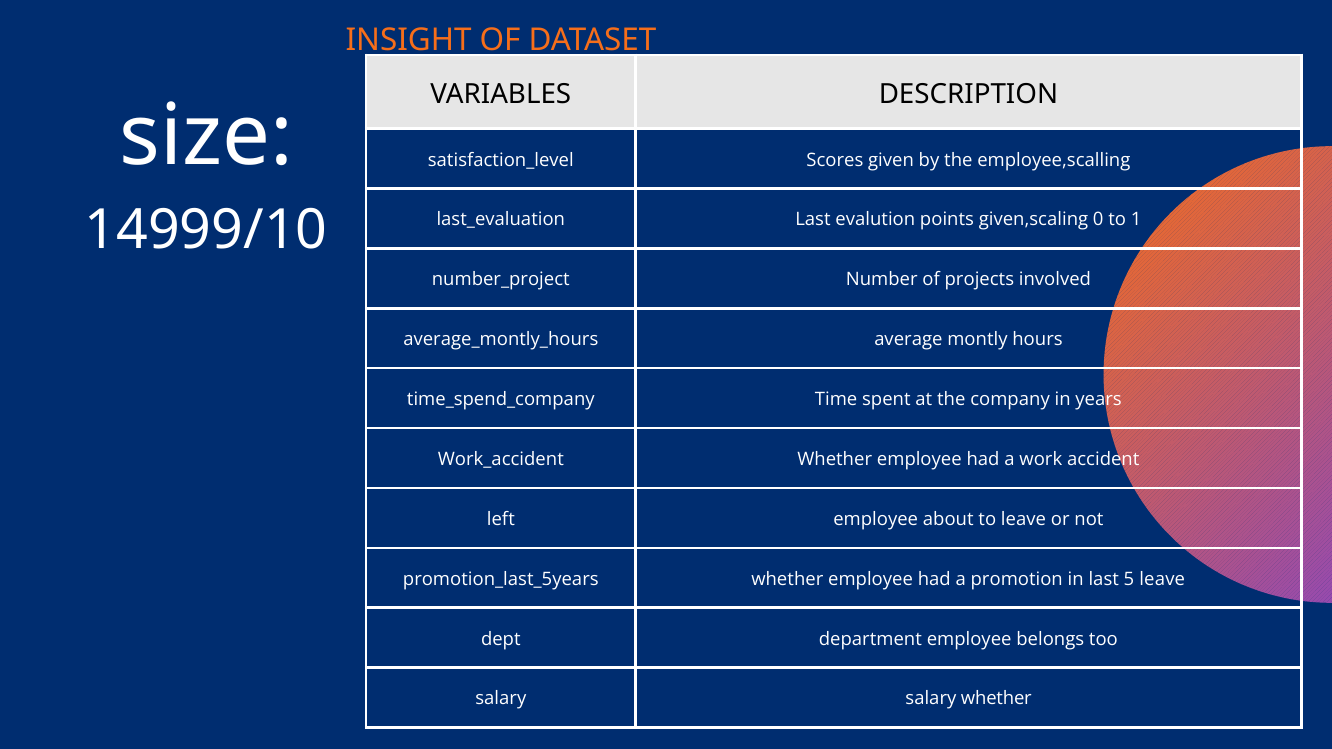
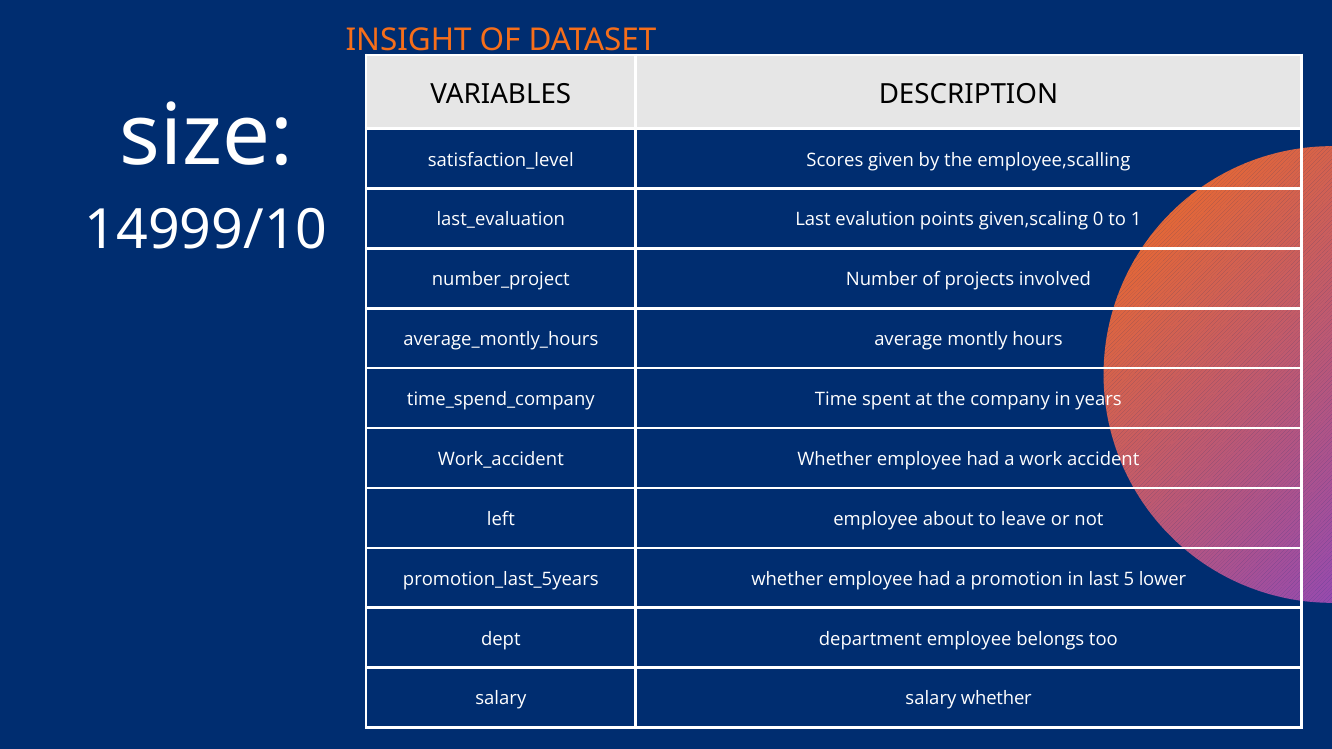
5 leave: leave -> lower
